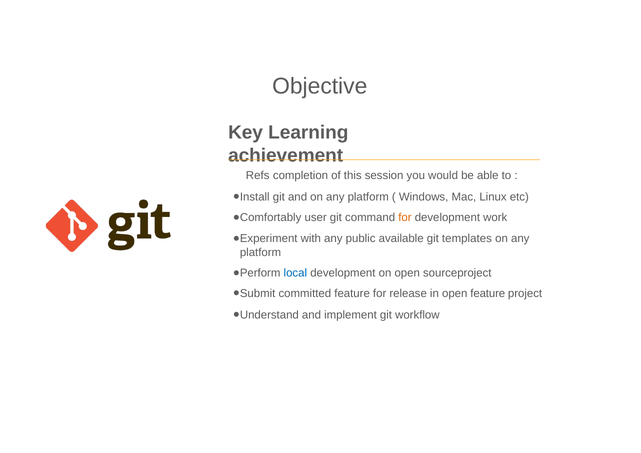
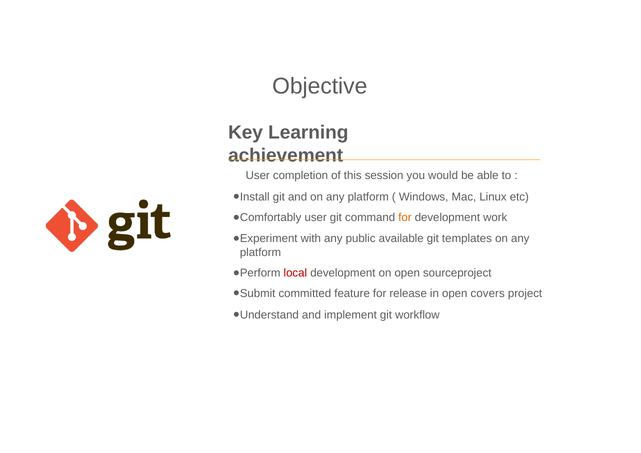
Refs at (258, 176): Refs -> User
local colour: blue -> red
open feature: feature -> covers
